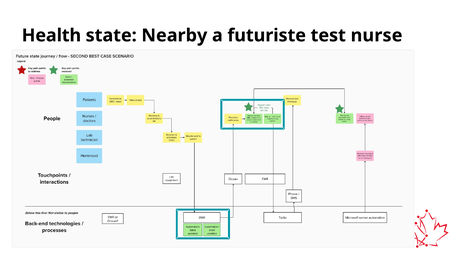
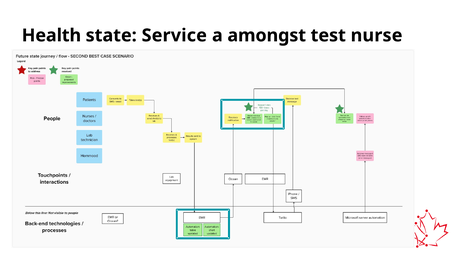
Nearby: Nearby -> Service
futuriste: futuriste -> amongst
